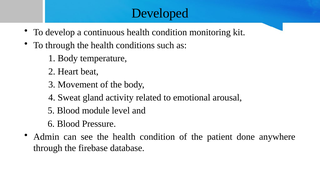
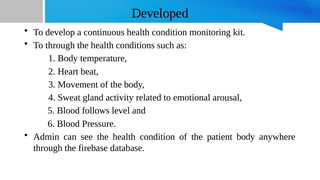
module: module -> follows
patient done: done -> body
